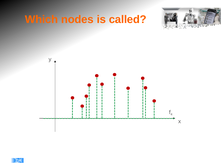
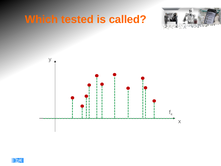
nodes: nodes -> tested
